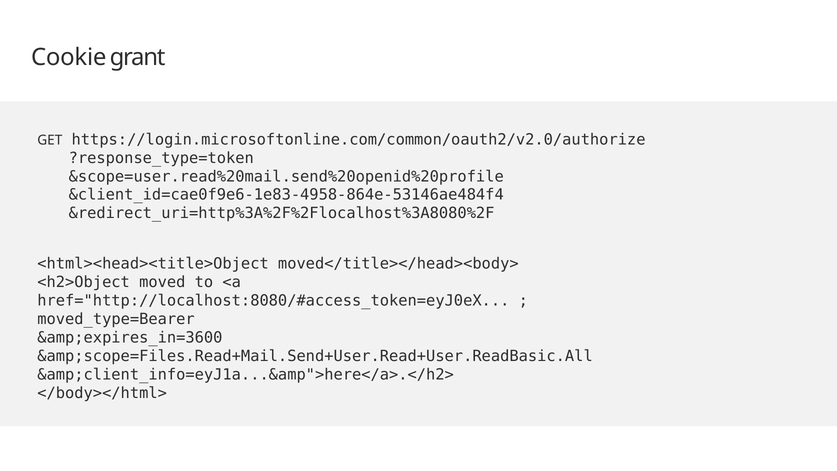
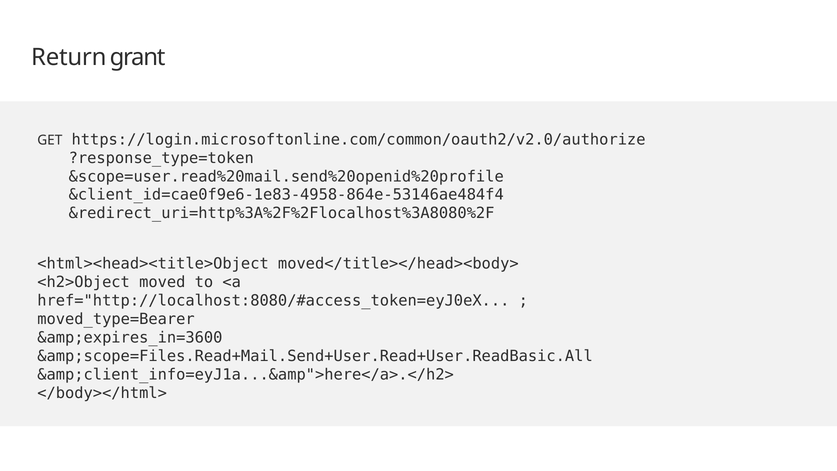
Cookie: Cookie -> Return
